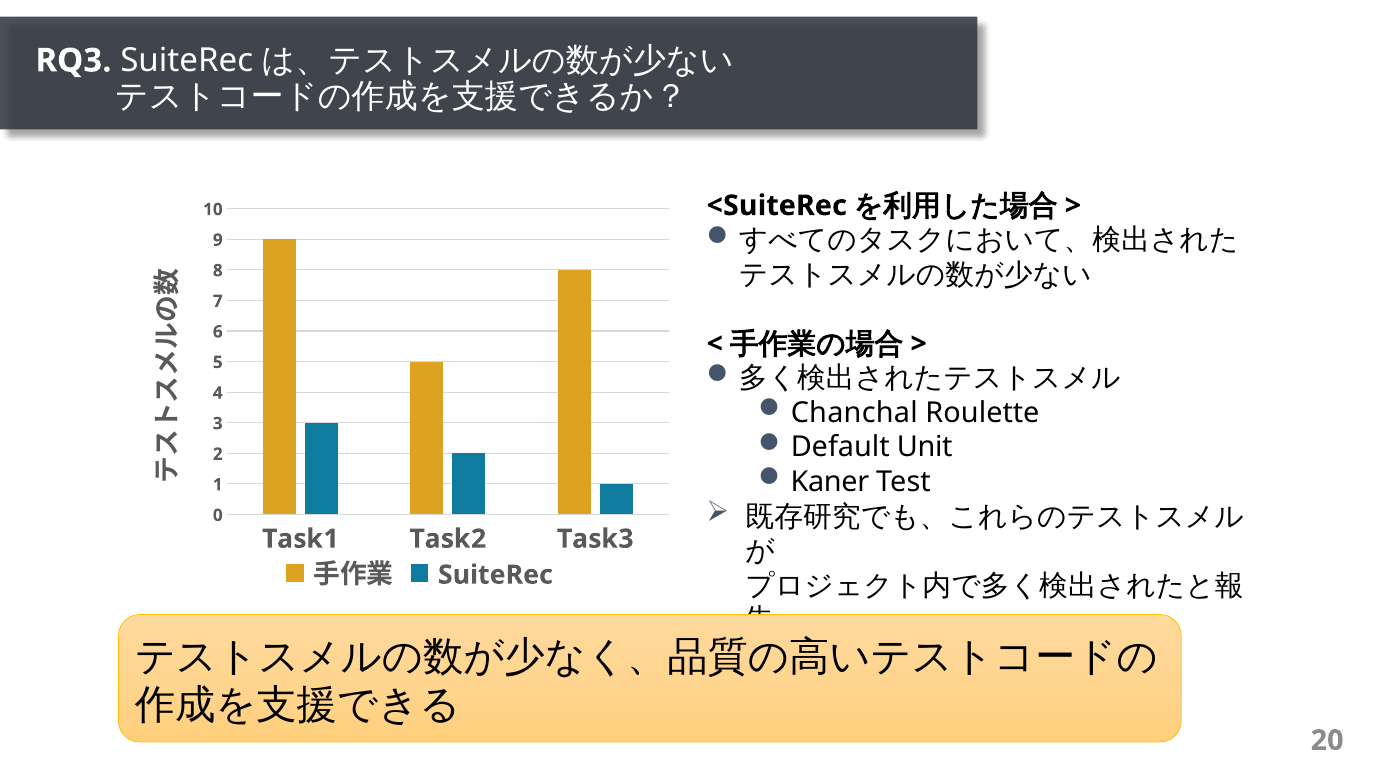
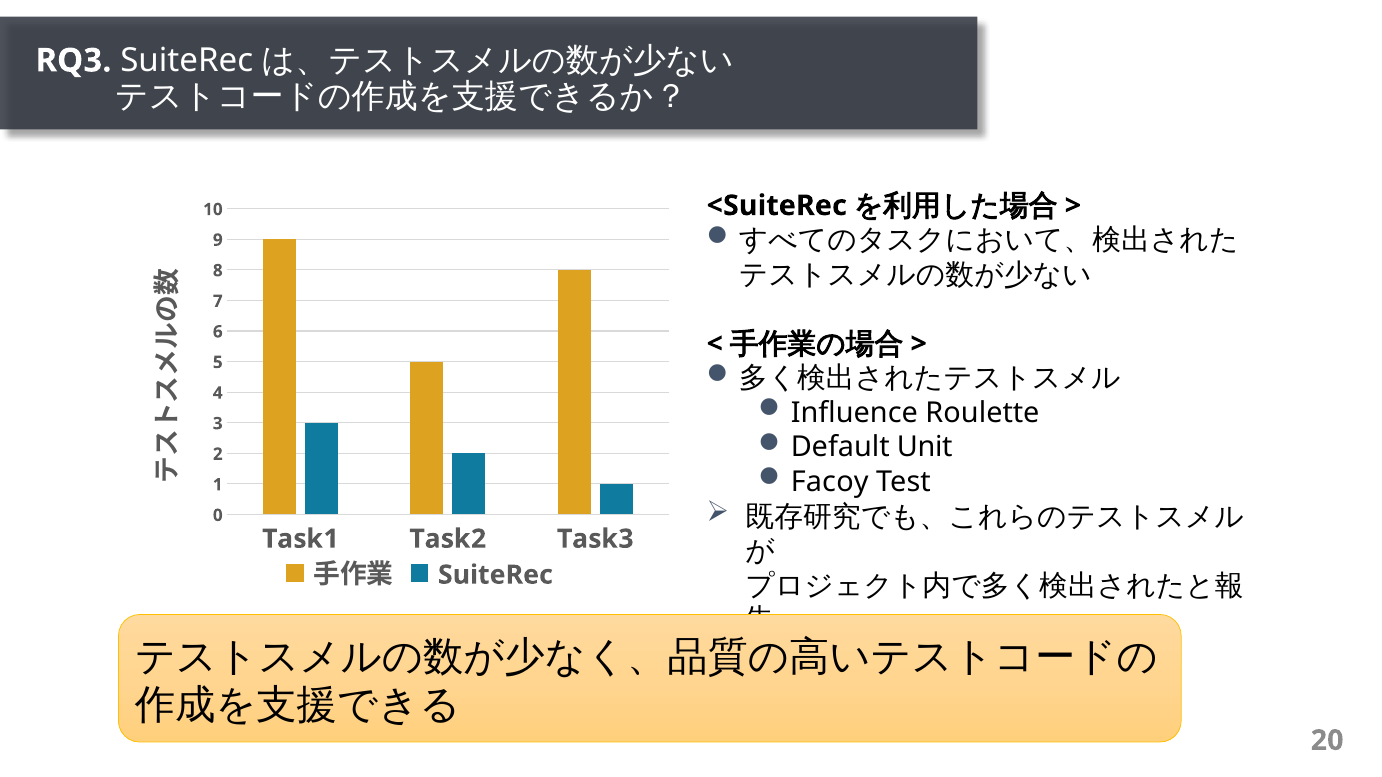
Chanchal: Chanchal -> Inﬂuence
Kaner: Kaner -> Facoy
